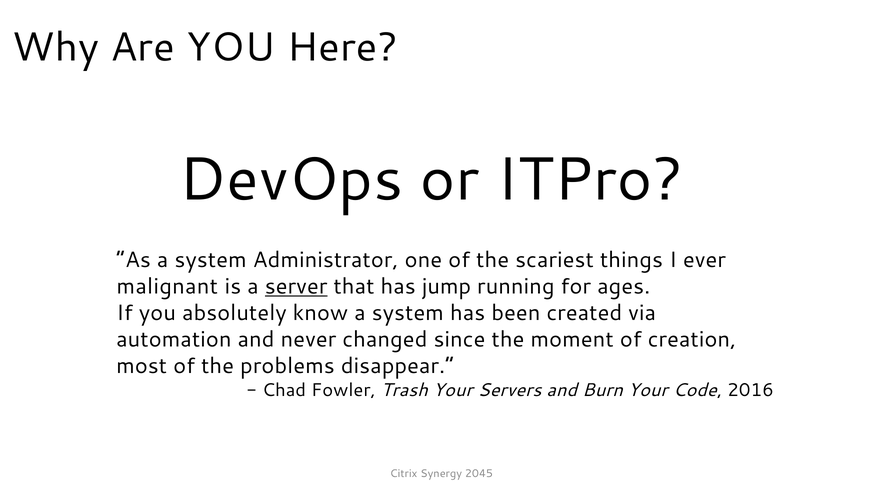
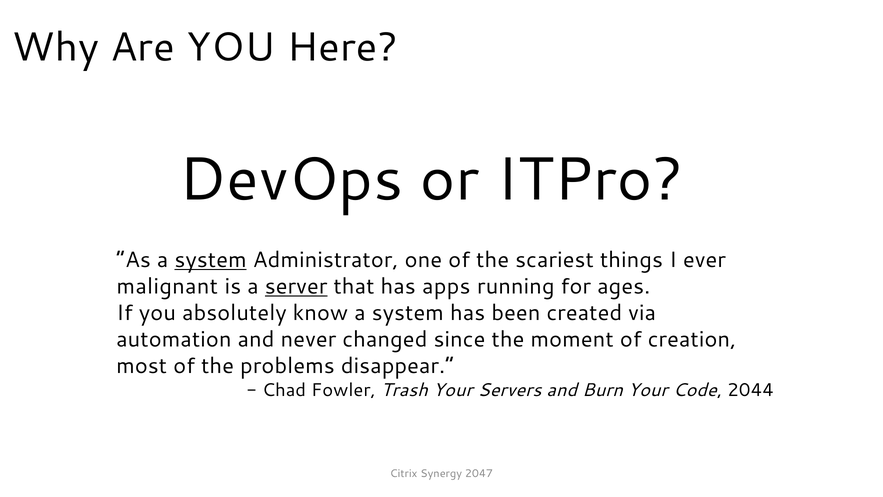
system at (211, 260) underline: none -> present
jump: jump -> apps
2016: 2016 -> 2044
2045: 2045 -> 2047
